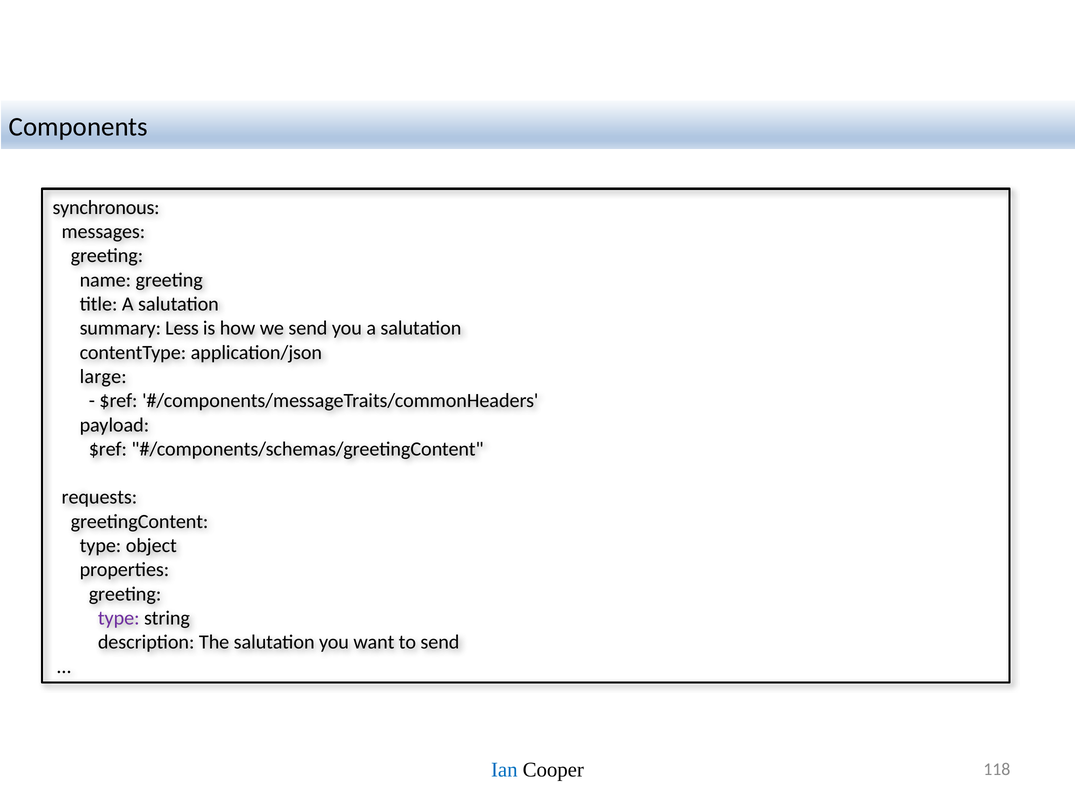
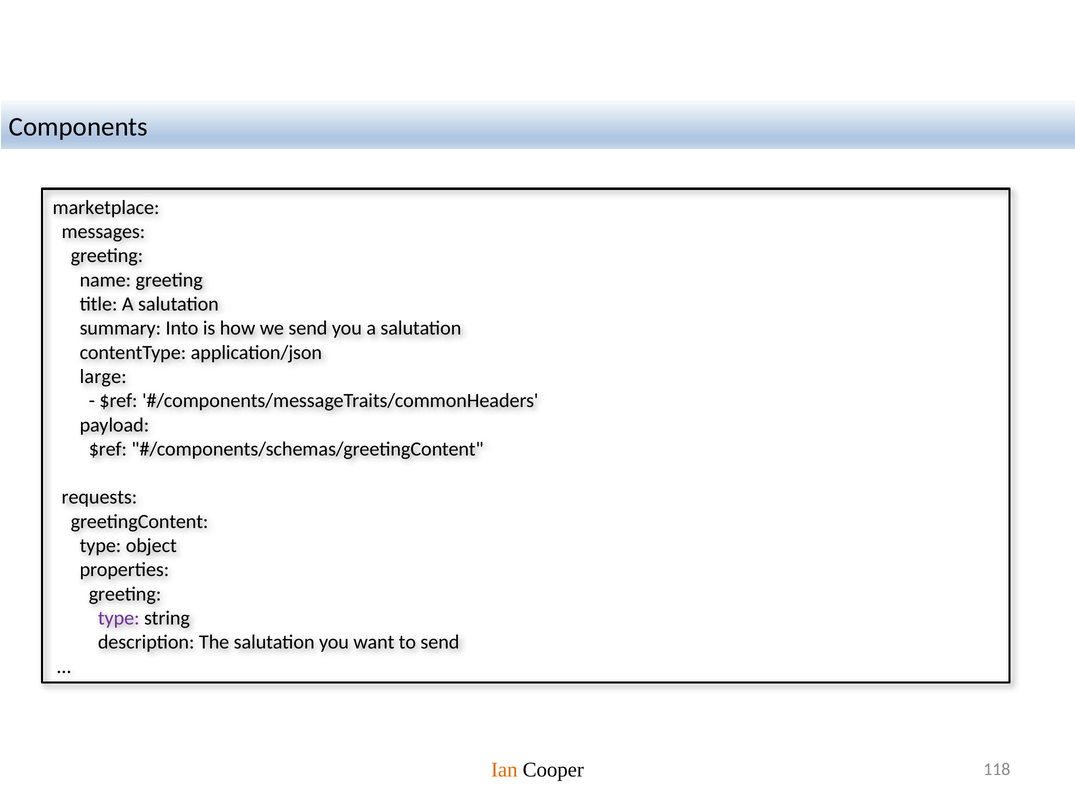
synchronous: synchronous -> marketplace
Less: Less -> Into
Ian colour: blue -> orange
